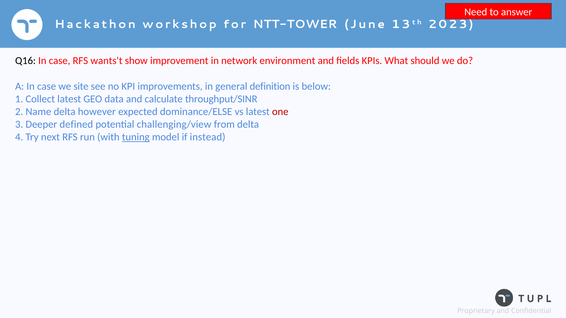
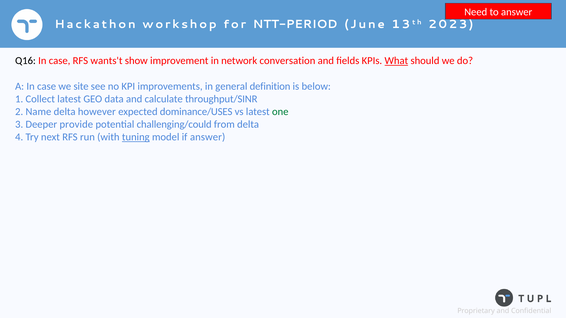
NTT-TOWER: NTT-TOWER -> NTT-PERIOD
environment: environment -> conversation
What underline: none -> present
dominance/ELSE: dominance/ELSE -> dominance/USES
one colour: red -> green
defined: defined -> provide
challenging/view: challenging/view -> challenging/could
if instead: instead -> answer
